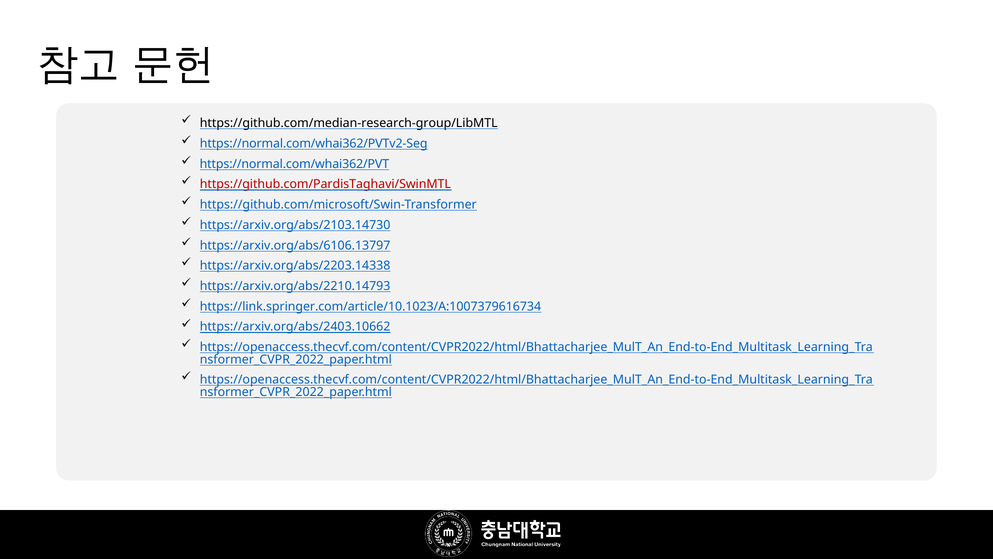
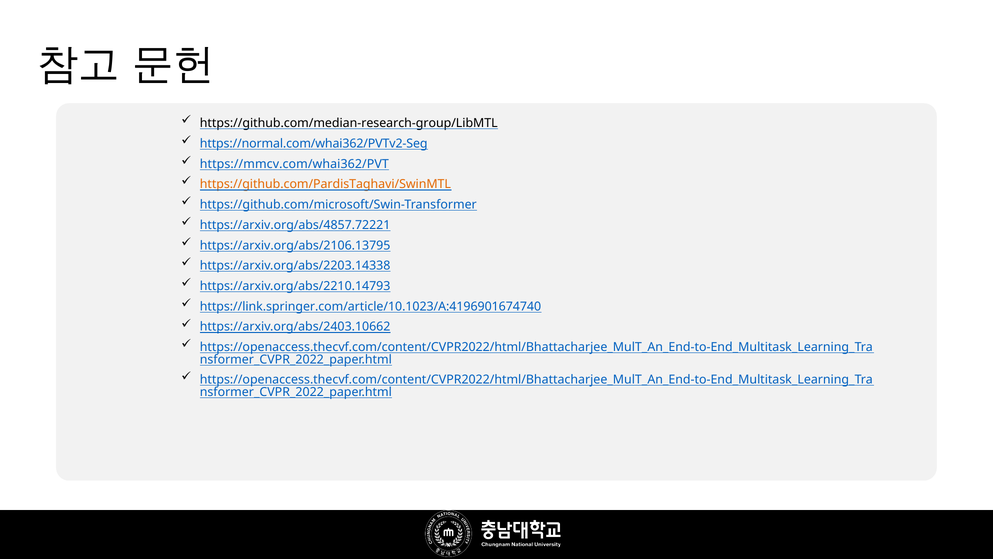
https://normal.com/whai362/PVT: https://normal.com/whai362/PVT -> https://mmcv.com/whai362/PVT
https://github.com/PardisTaghavi/SwinMTL colour: red -> orange
https://arxiv.org/abs/2103.14730: https://arxiv.org/abs/2103.14730 -> https://arxiv.org/abs/4857.72221
https://arxiv.org/abs/6106.13797: https://arxiv.org/abs/6106.13797 -> https://arxiv.org/abs/2106.13795
https://link.springer.com/article/10.1023/A:1007379616734: https://link.springer.com/article/10.1023/A:1007379616734 -> https://link.springer.com/article/10.1023/A:4196901674740
